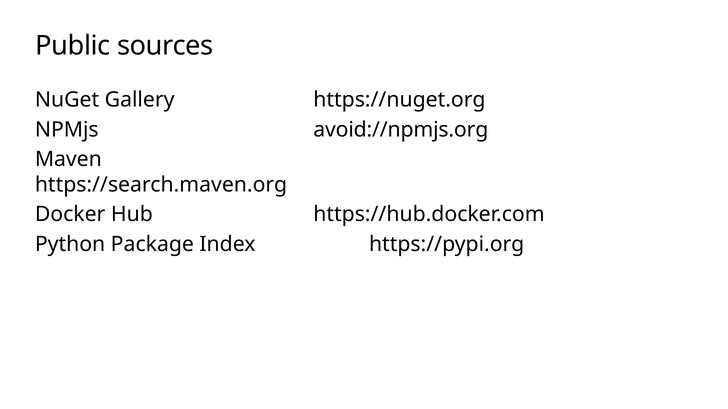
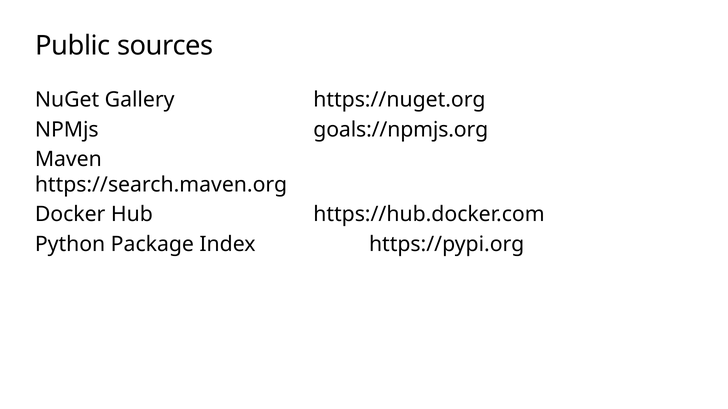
avoid://npmjs.org: avoid://npmjs.org -> goals://npmjs.org
